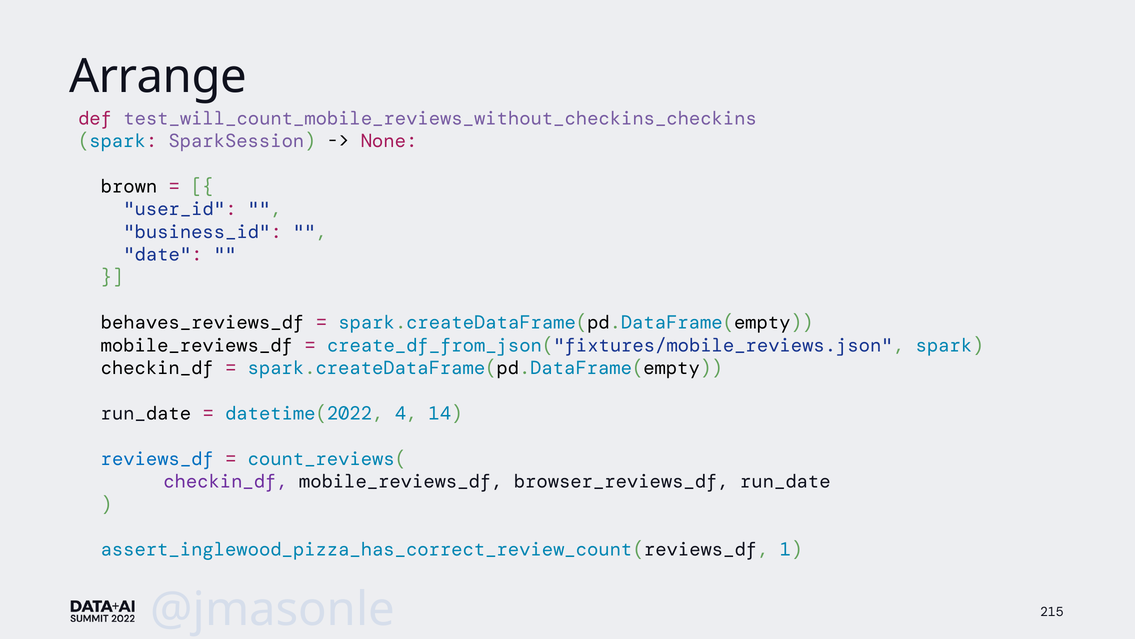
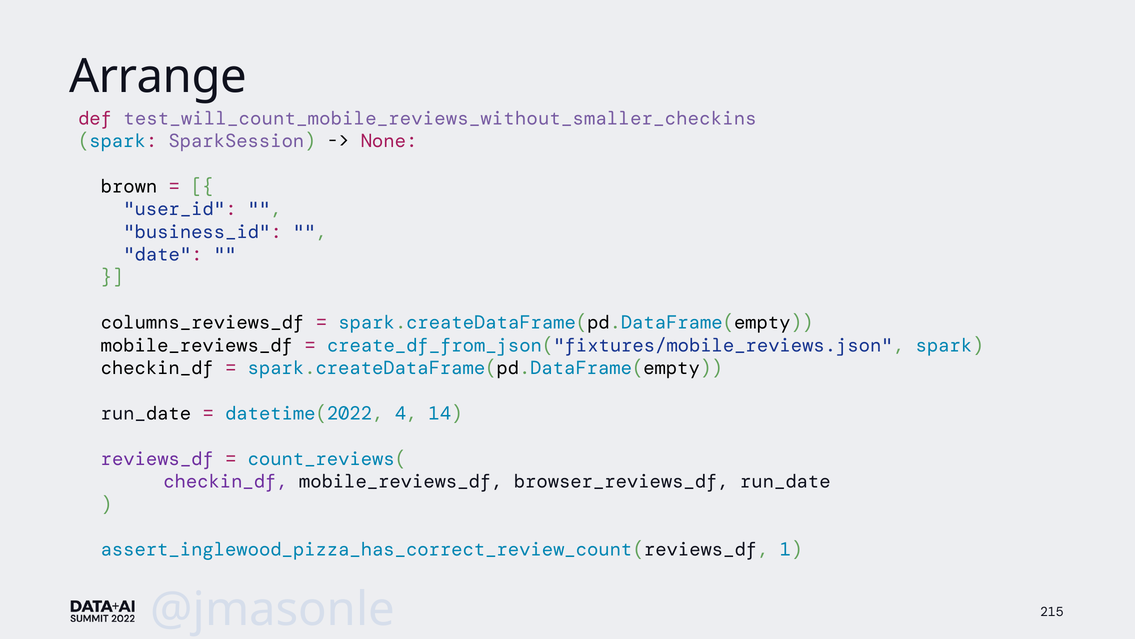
test_will_count_mobile_reviews_without_checkins_checkins: test_will_count_mobile_reviews_without_checkins_checkins -> test_will_count_mobile_reviews_without_smaller_checkins
behaves_reviews_df: behaves_reviews_df -> columns_reviews_df
reviews_df colour: blue -> purple
